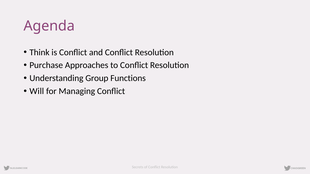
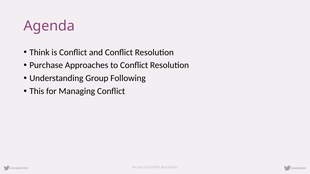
Functions: Functions -> Following
Will: Will -> This
